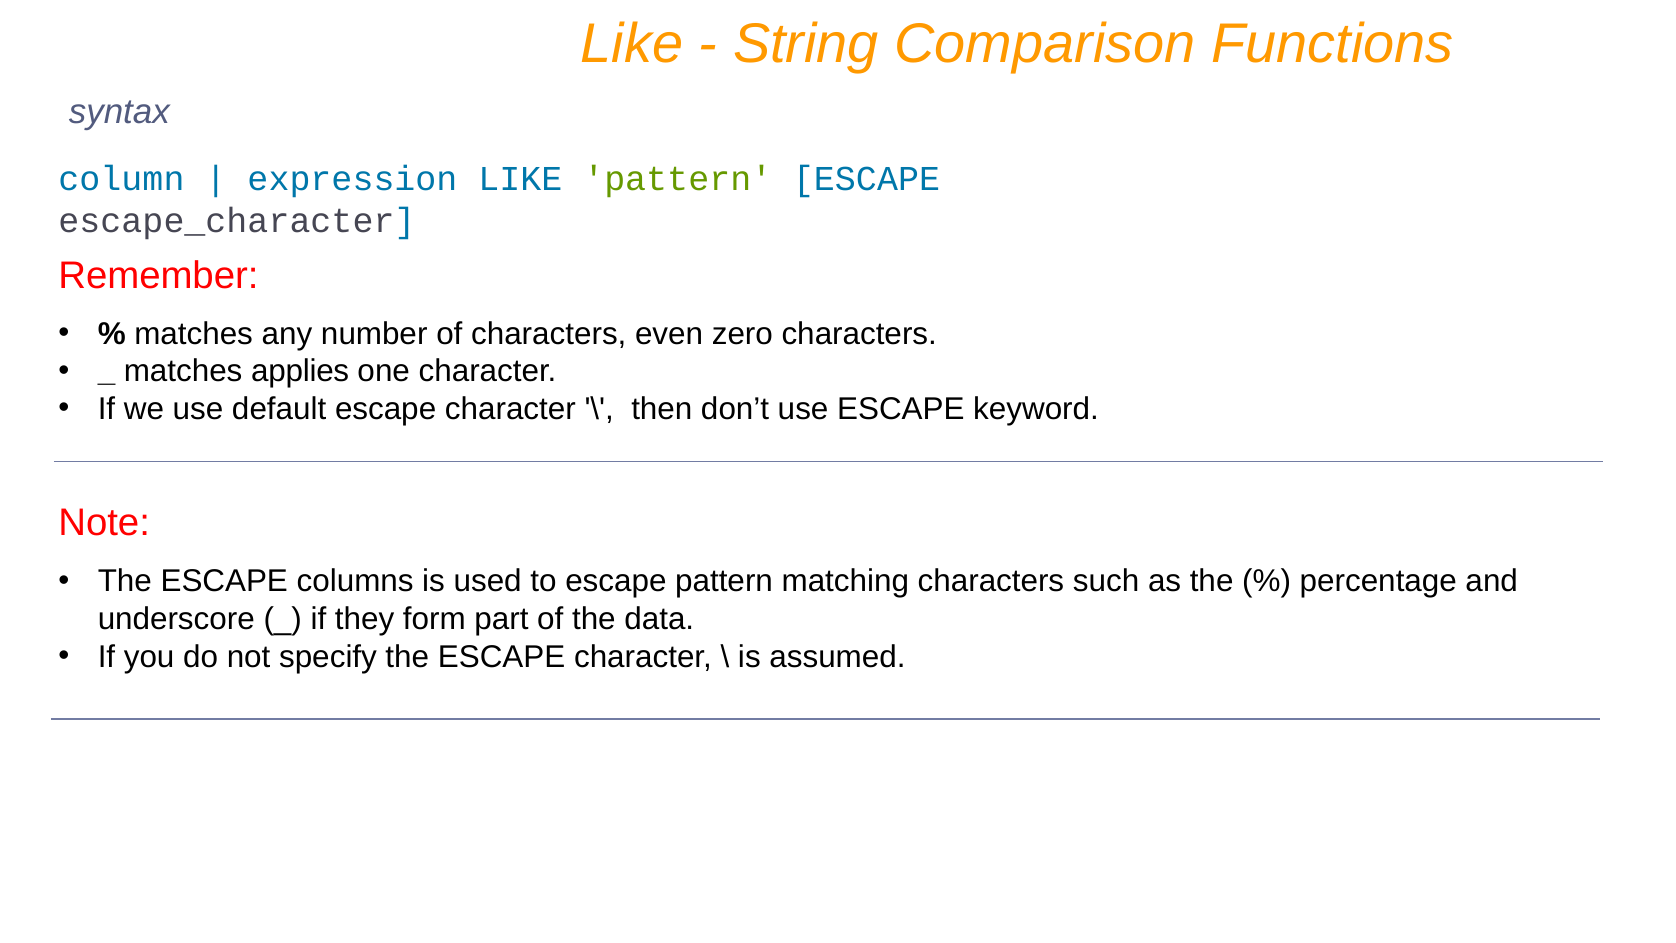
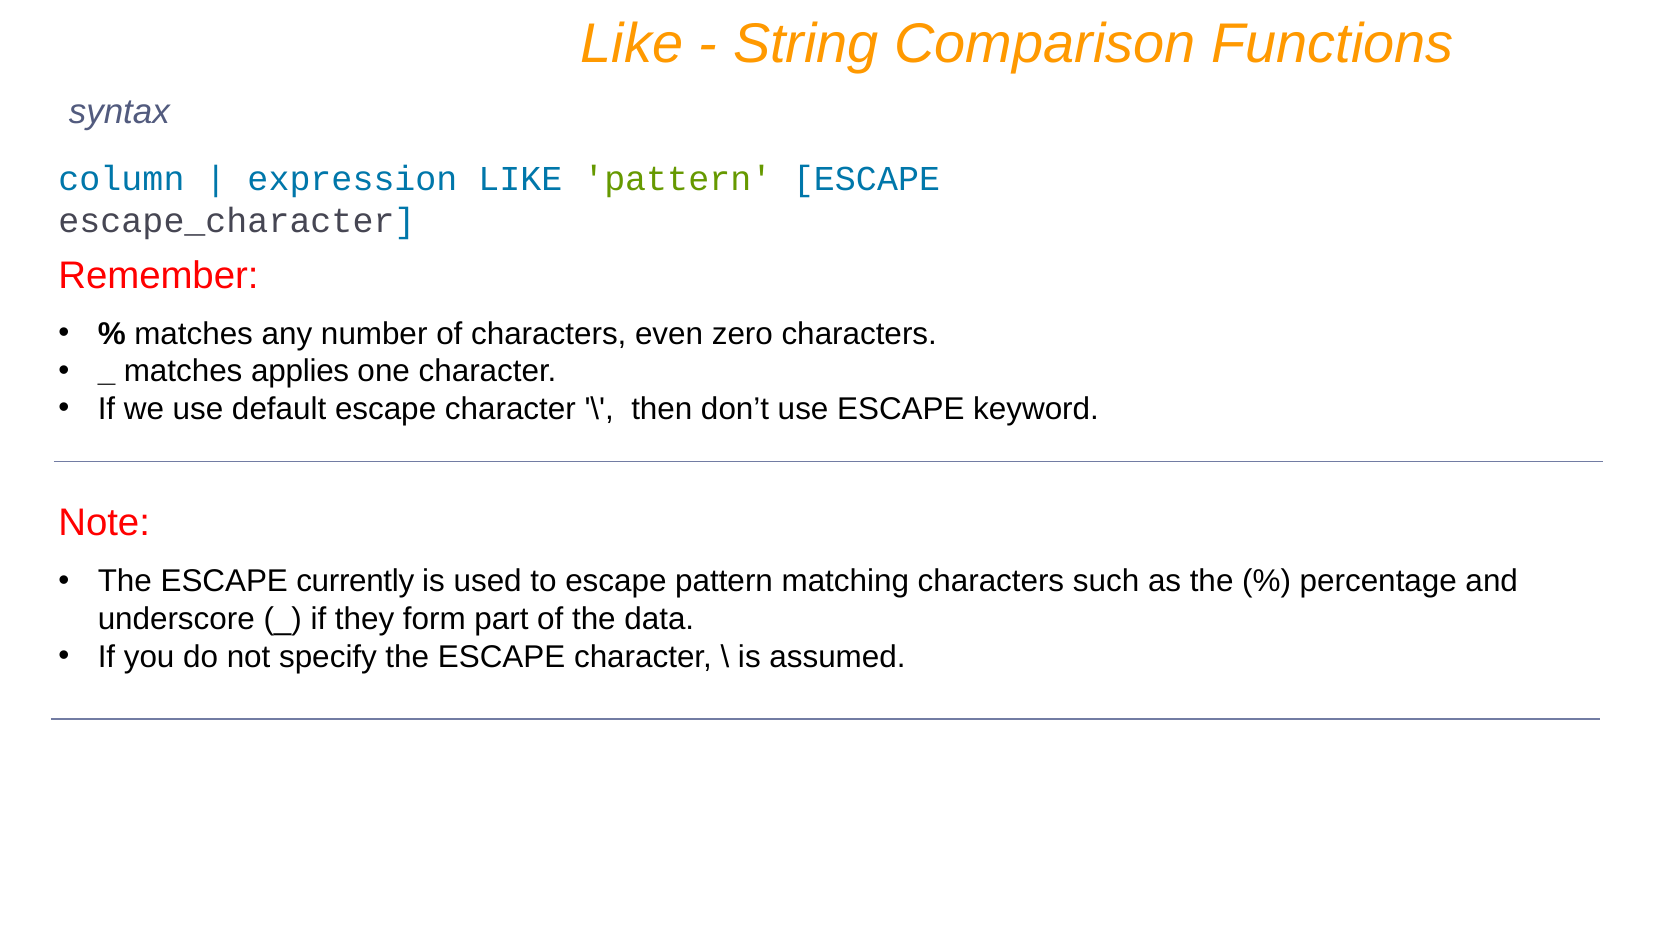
columns: columns -> currently
